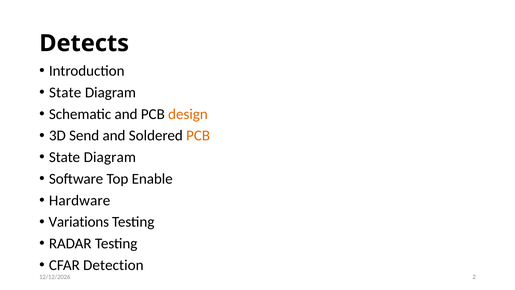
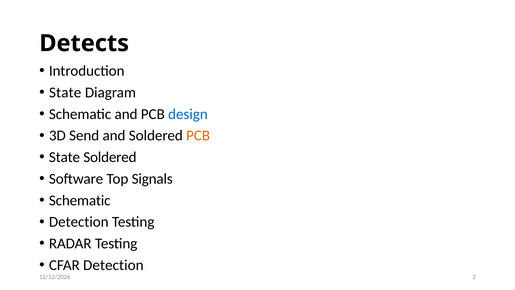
design colour: orange -> blue
Diagram at (110, 157): Diagram -> Soldered
Enable: Enable -> Signals
Hardware at (80, 200): Hardware -> Schematic
Variations at (79, 222): Variations -> Detection
